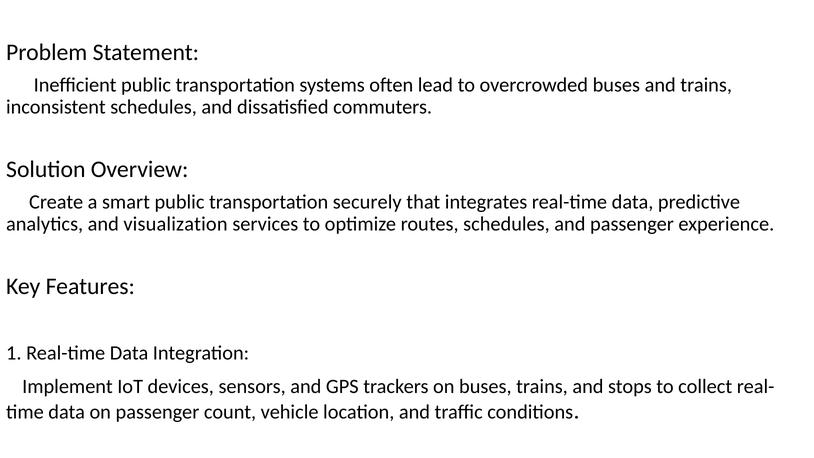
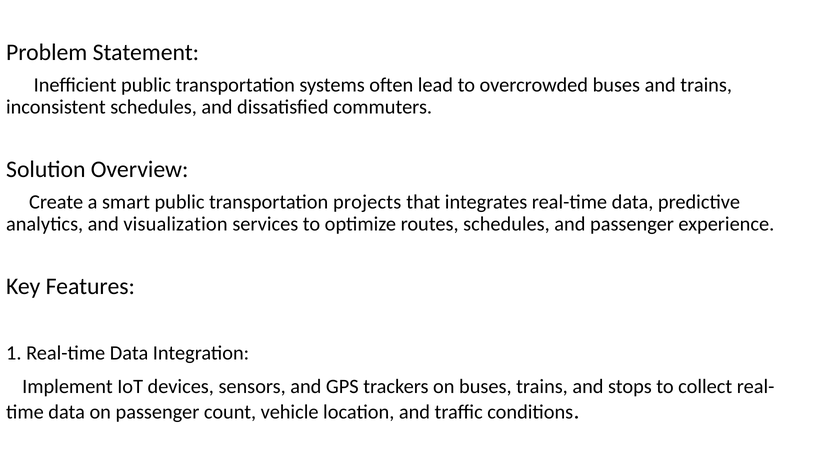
securely: securely -> projects
